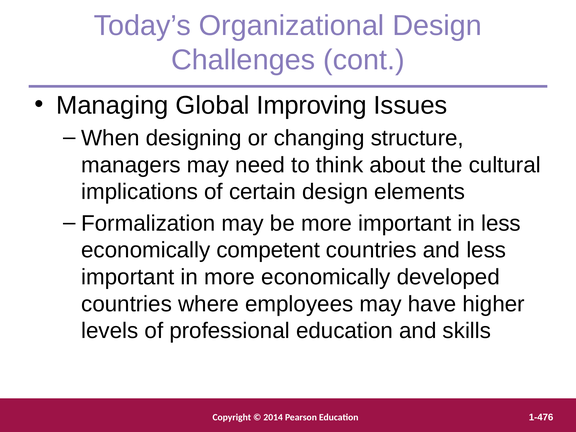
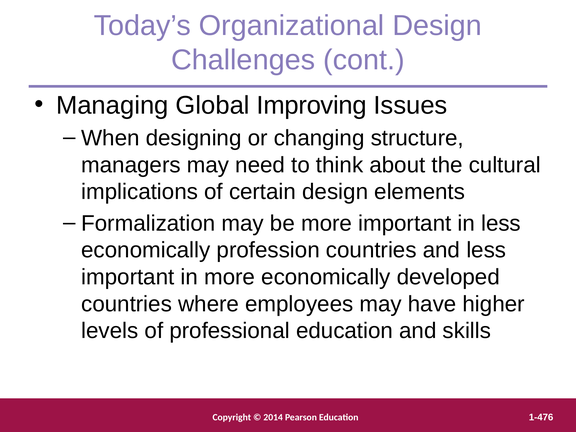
competent: competent -> profession
